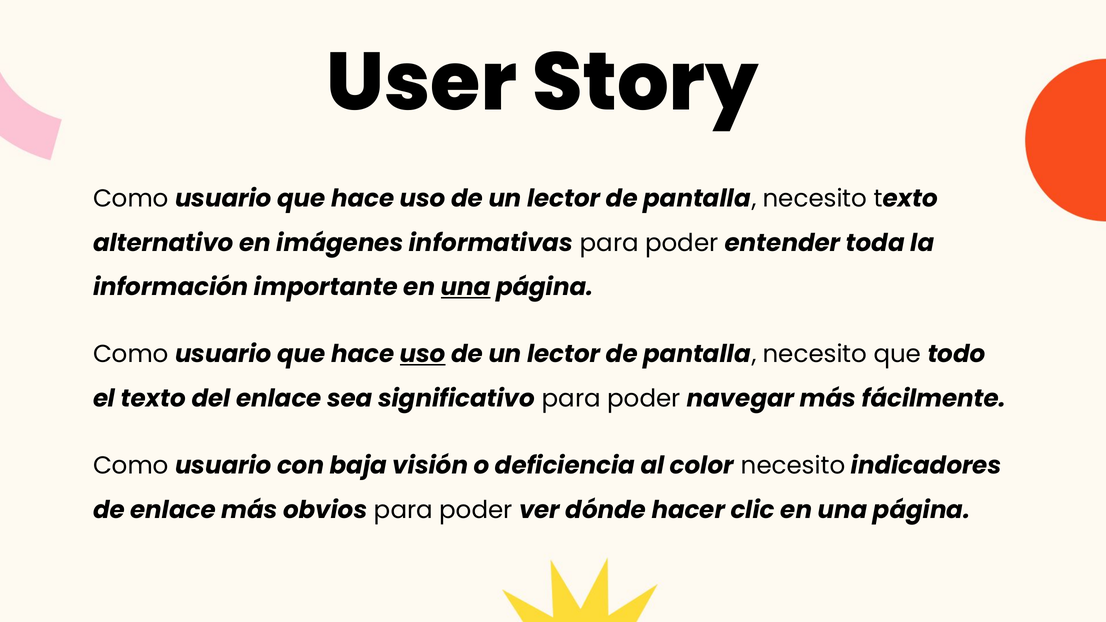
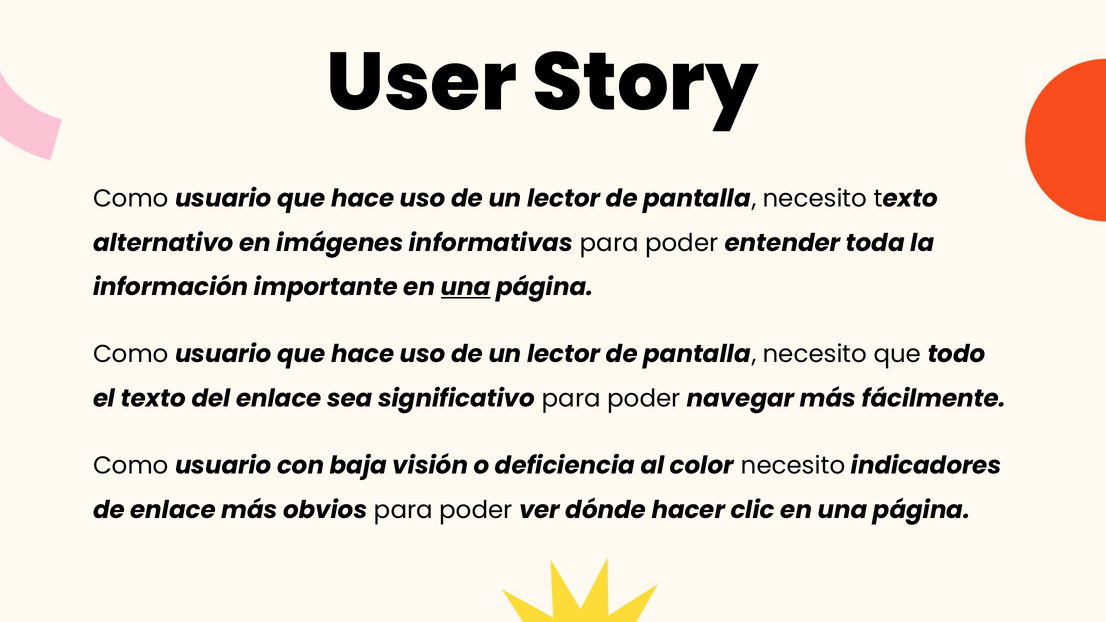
uso at (423, 354) underline: present -> none
